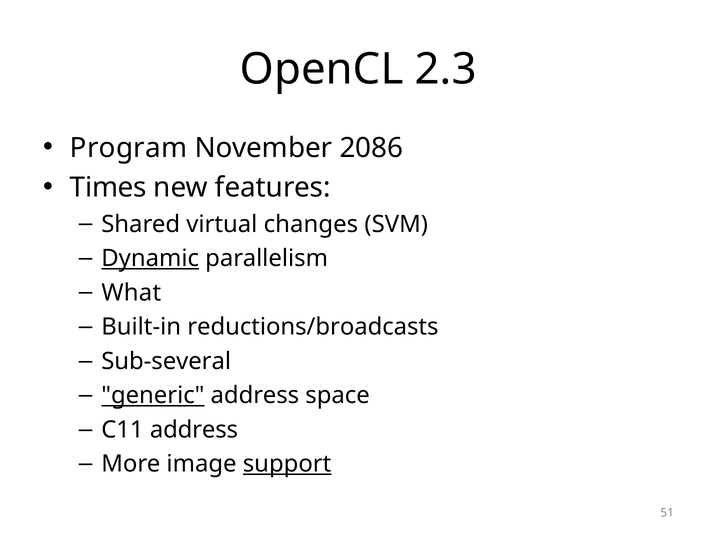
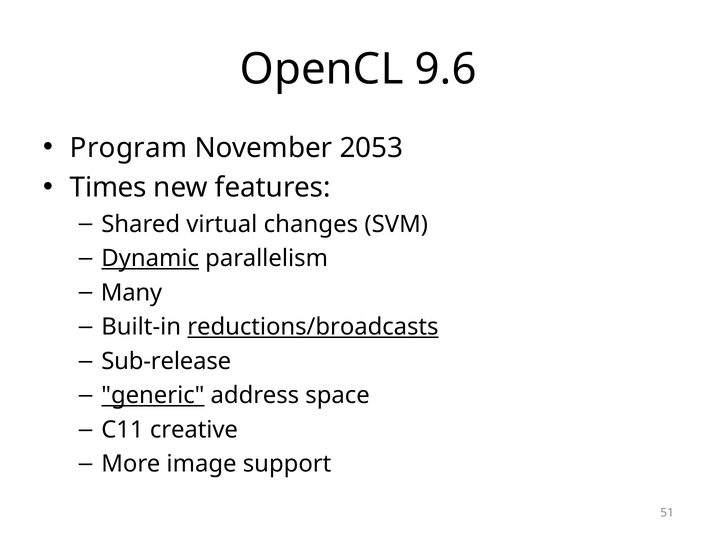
2.3: 2.3 -> 9.6
2086: 2086 -> 2053
What: What -> Many
reductions/broadcasts underline: none -> present
Sub-several: Sub-several -> Sub-release
C11 address: address -> creative
support underline: present -> none
